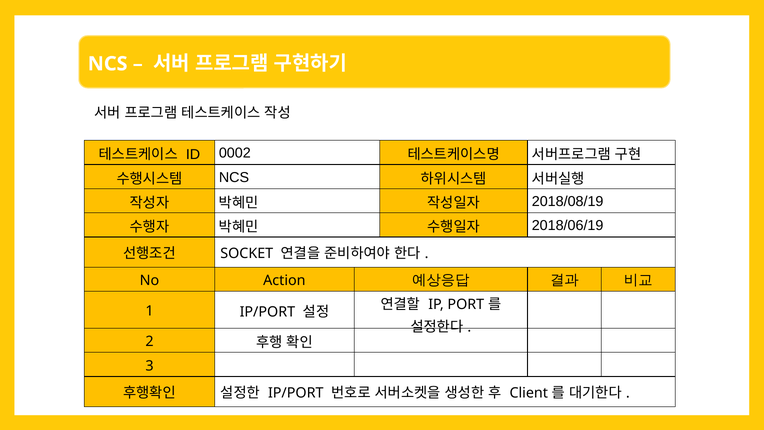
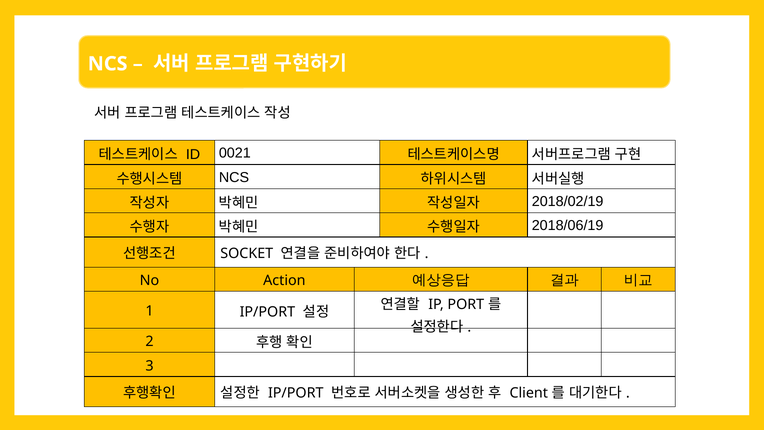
0002: 0002 -> 0021
2018/08/19: 2018/08/19 -> 2018/02/19
